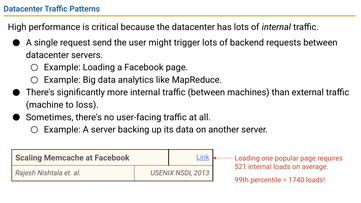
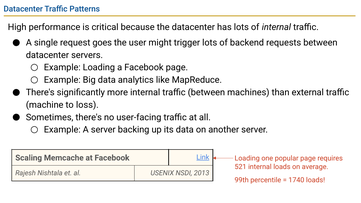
send: send -> goes
